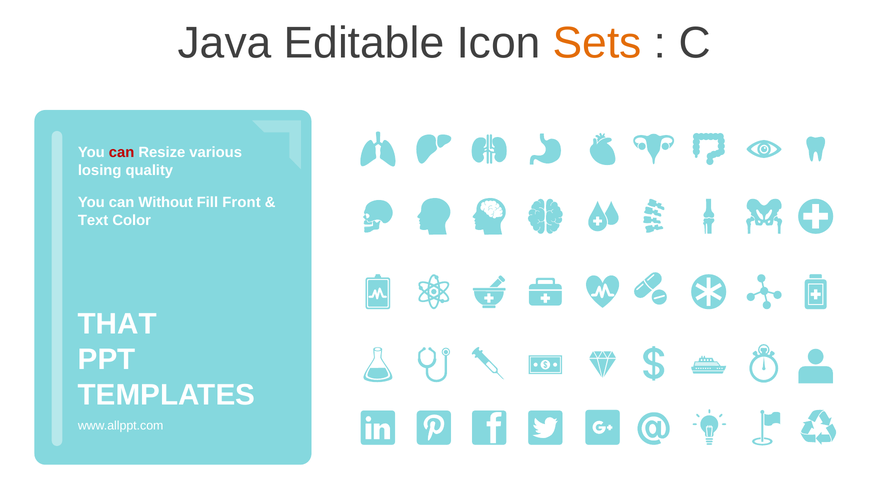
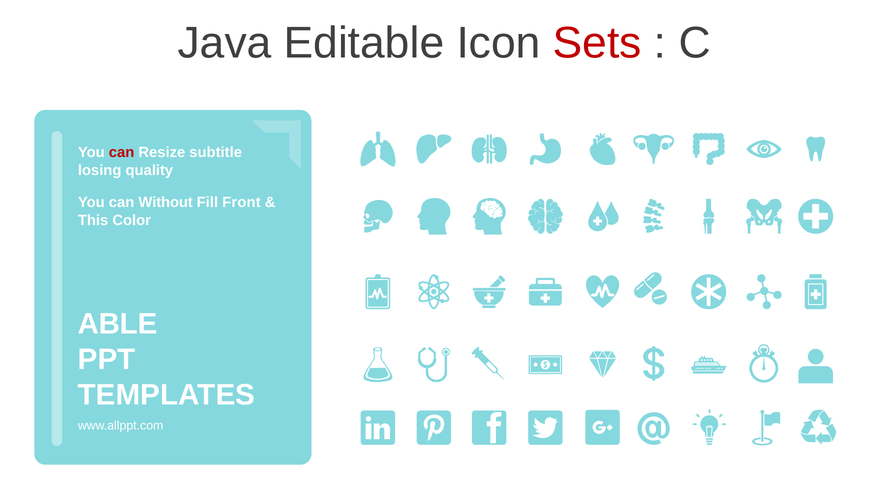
Sets colour: orange -> red
various: various -> subtitle
Text: Text -> This
THAT: THAT -> ABLE
